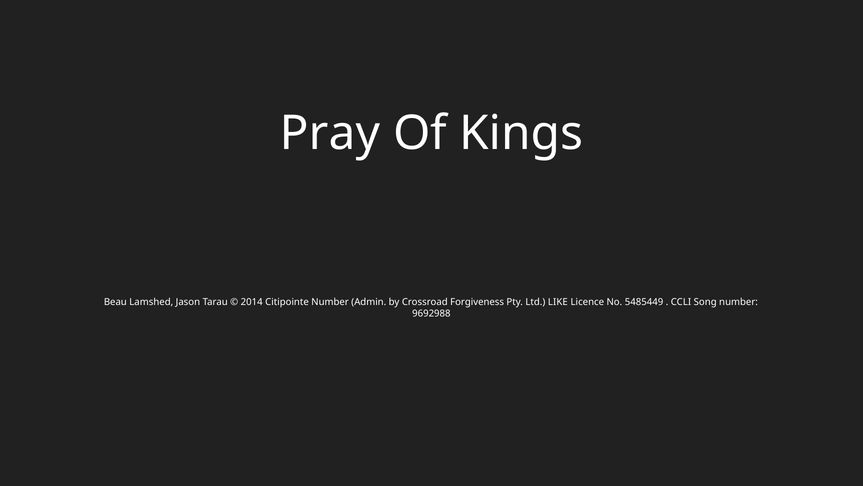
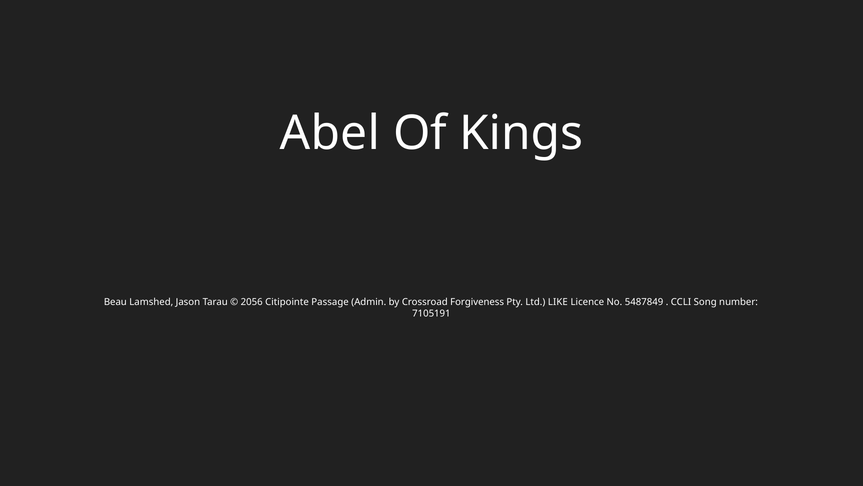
Pray: Pray -> Abel
2014: 2014 -> 2056
Citipointe Number: Number -> Passage
5485449: 5485449 -> 5487849
9692988: 9692988 -> 7105191
